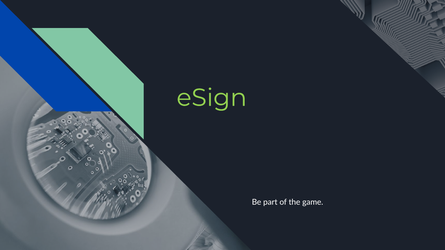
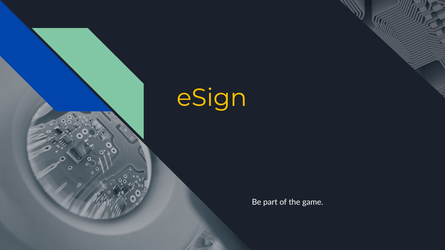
eSign colour: light green -> yellow
